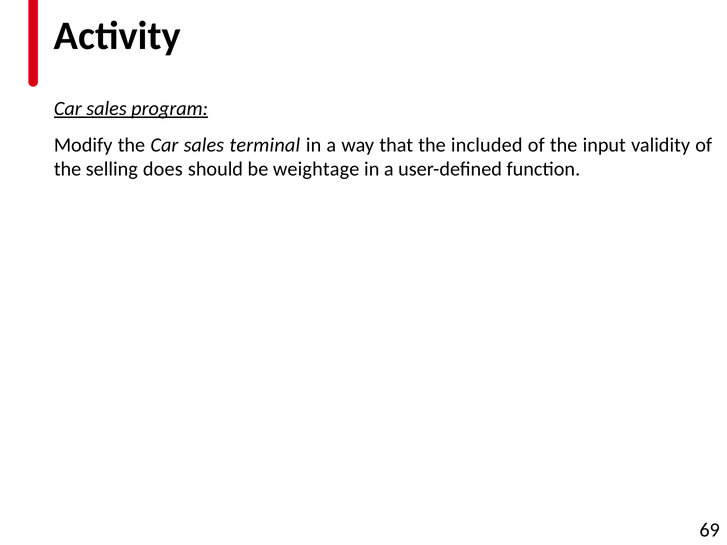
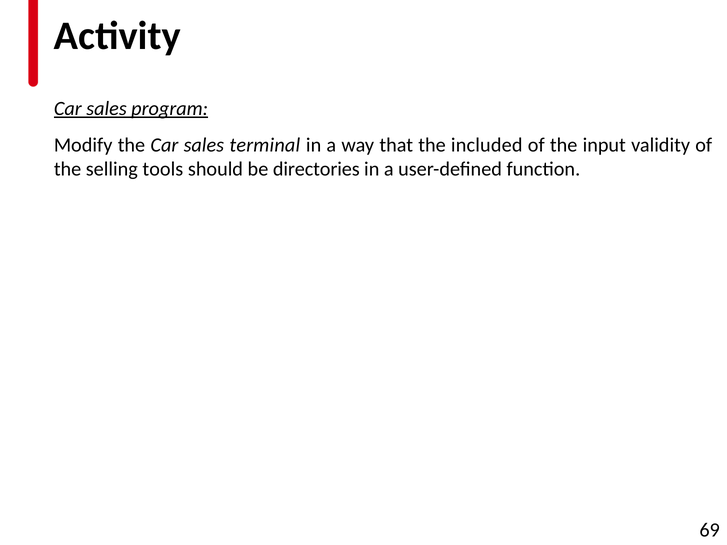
does: does -> tools
weightage: weightage -> directories
